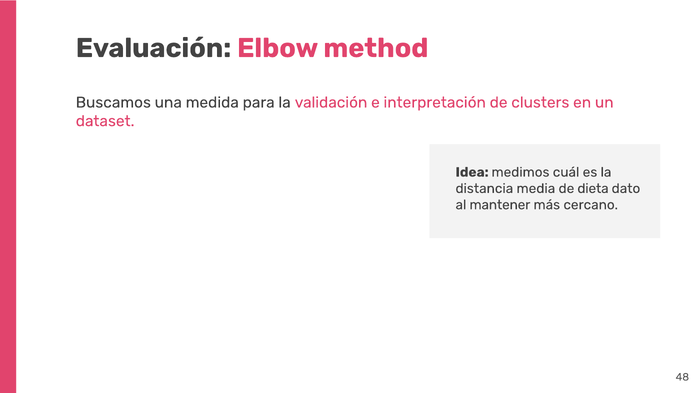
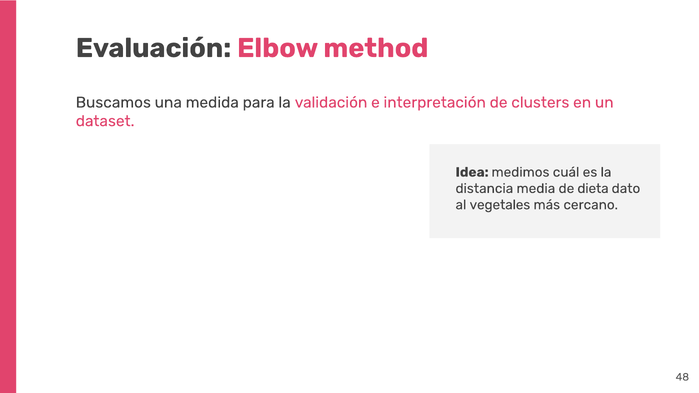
mantener: mantener -> vegetales
